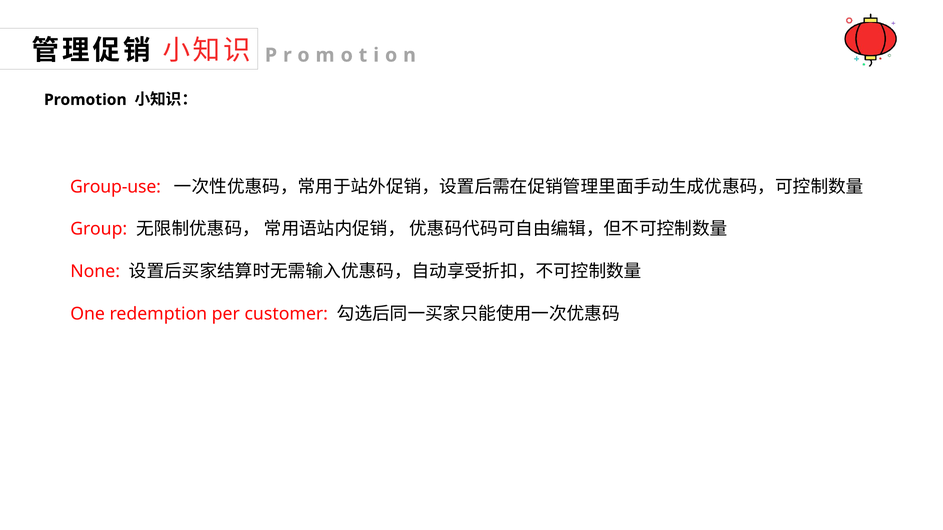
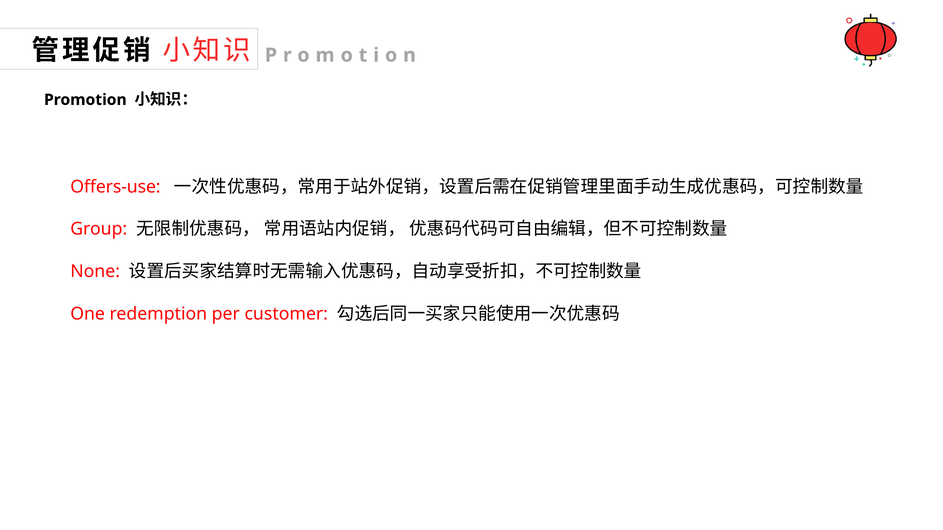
Group-use: Group-use -> Offers-use
